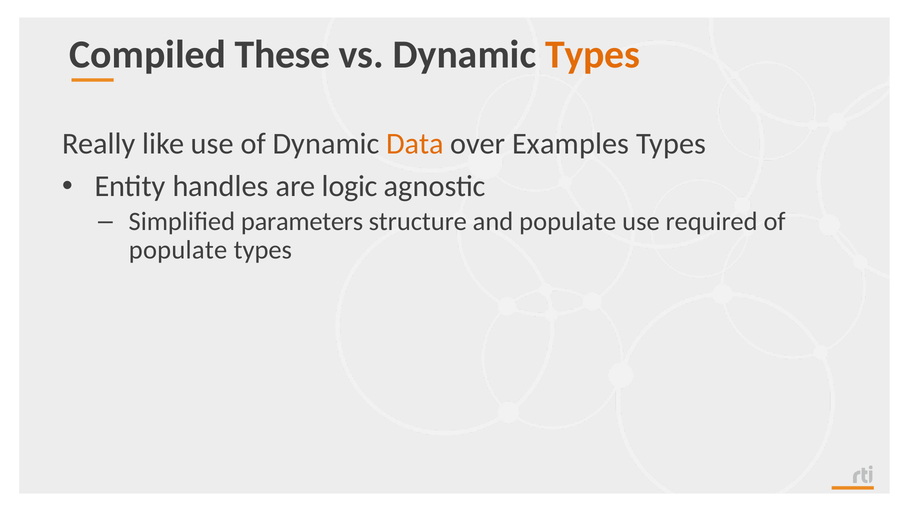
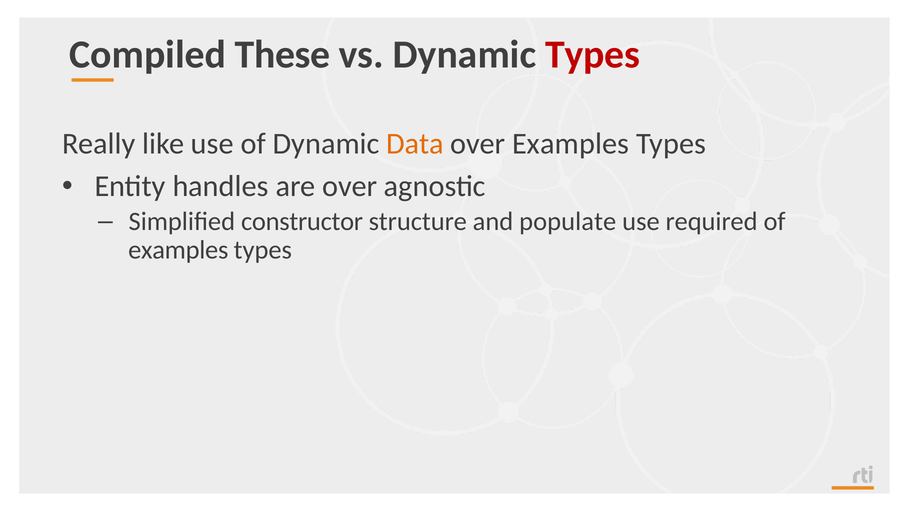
Types at (593, 55) colour: orange -> red
are logic: logic -> over
parameters: parameters -> constructor
populate at (178, 250): populate -> examples
